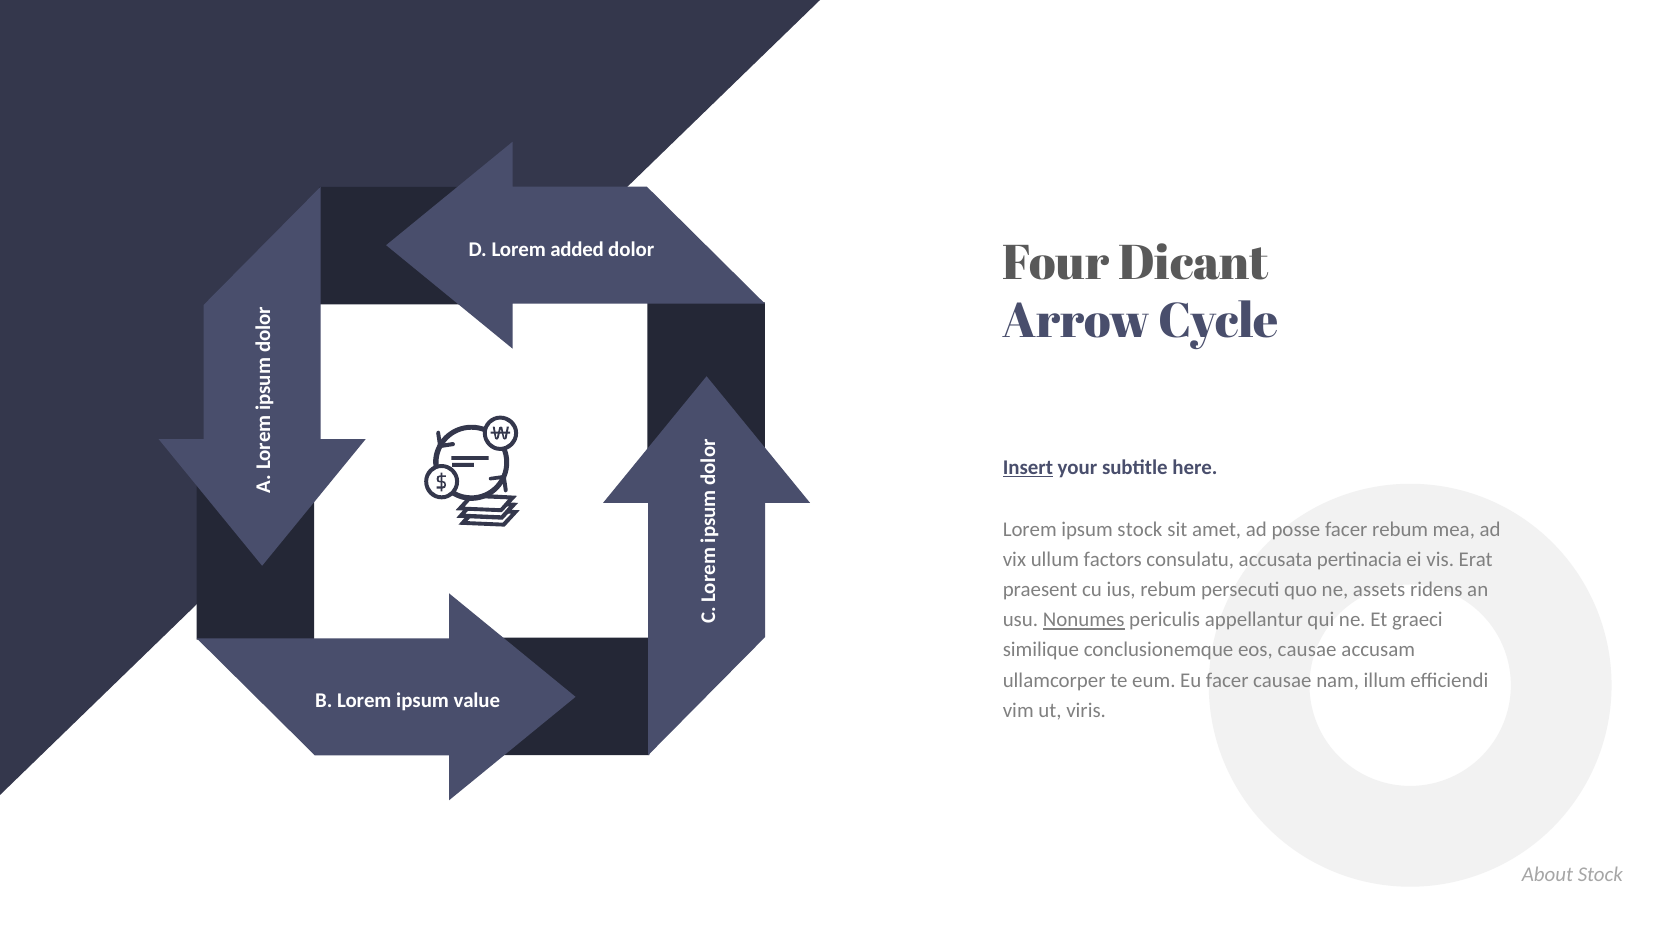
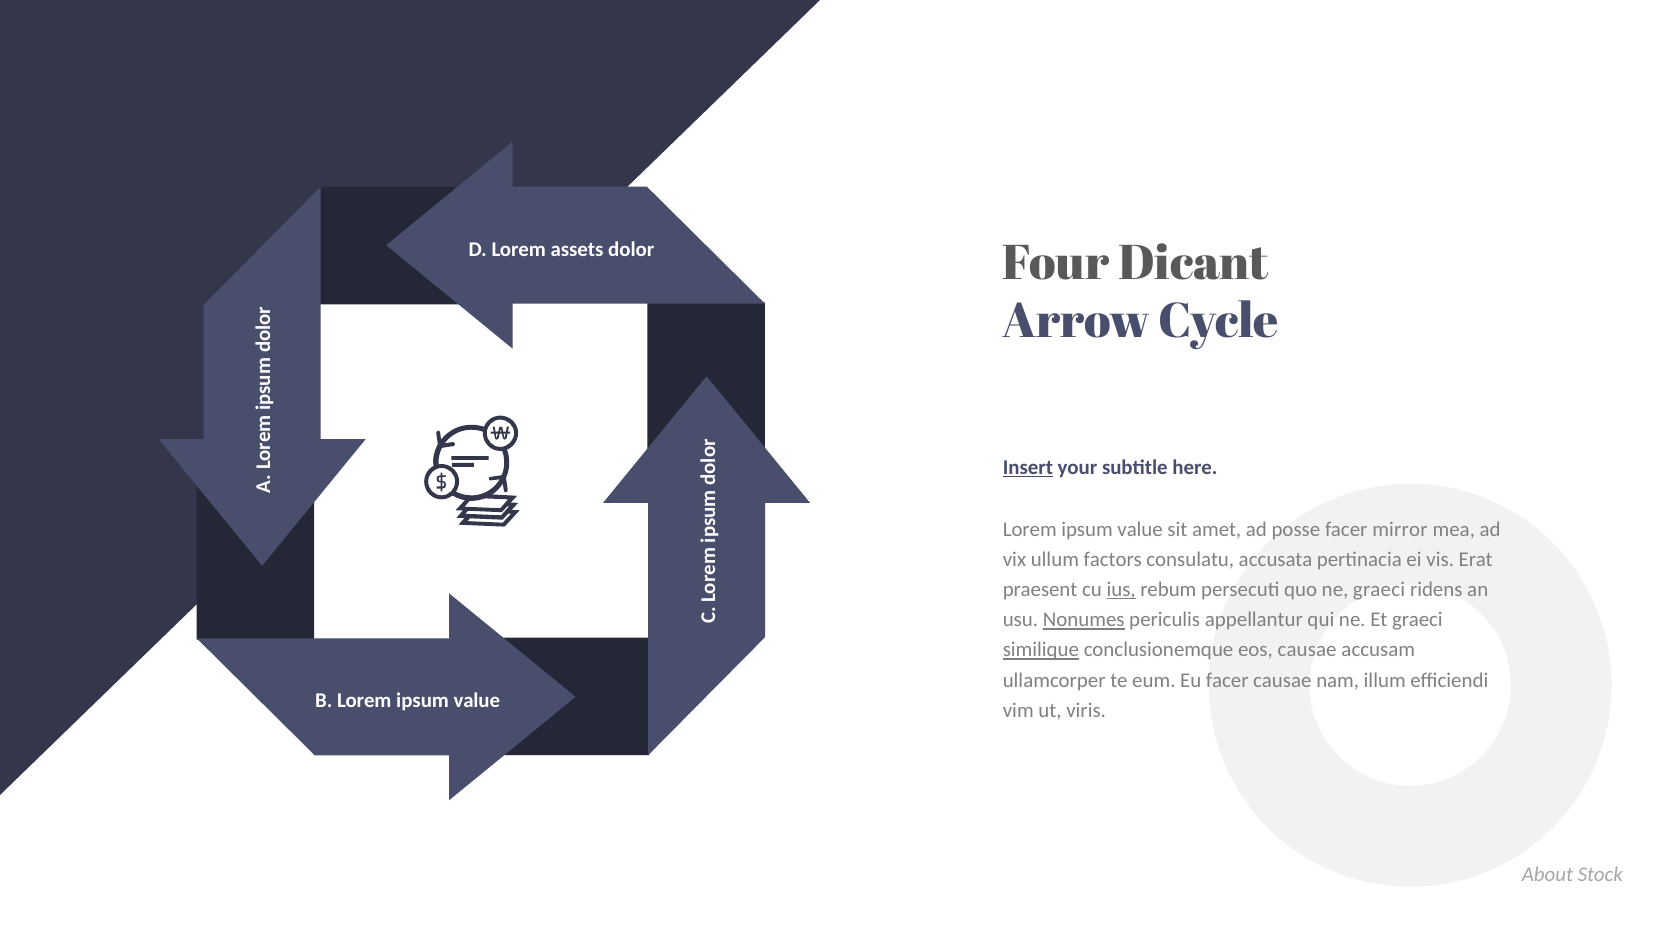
added: added -> assets
stock at (1140, 529): stock -> value
facer rebum: rebum -> mirror
ius underline: none -> present
ne assets: assets -> graeci
similique underline: none -> present
